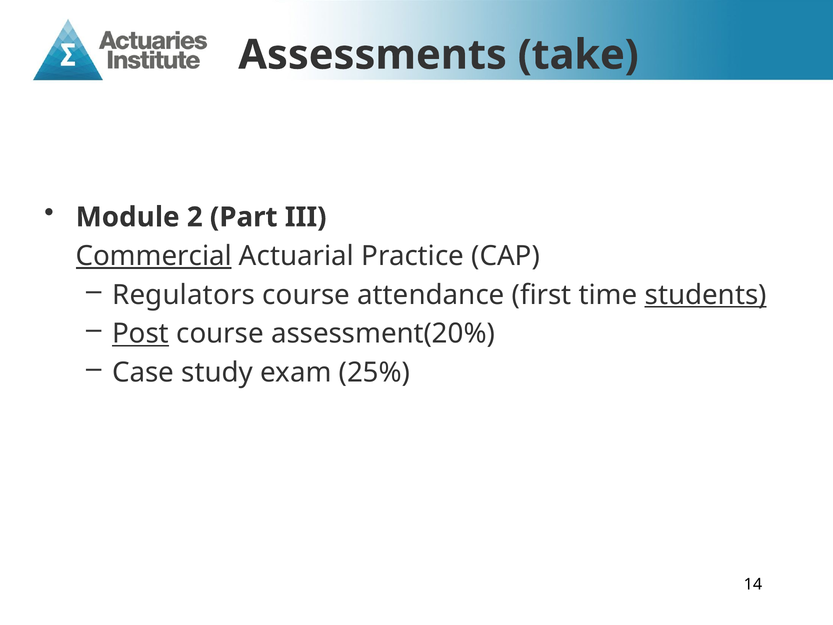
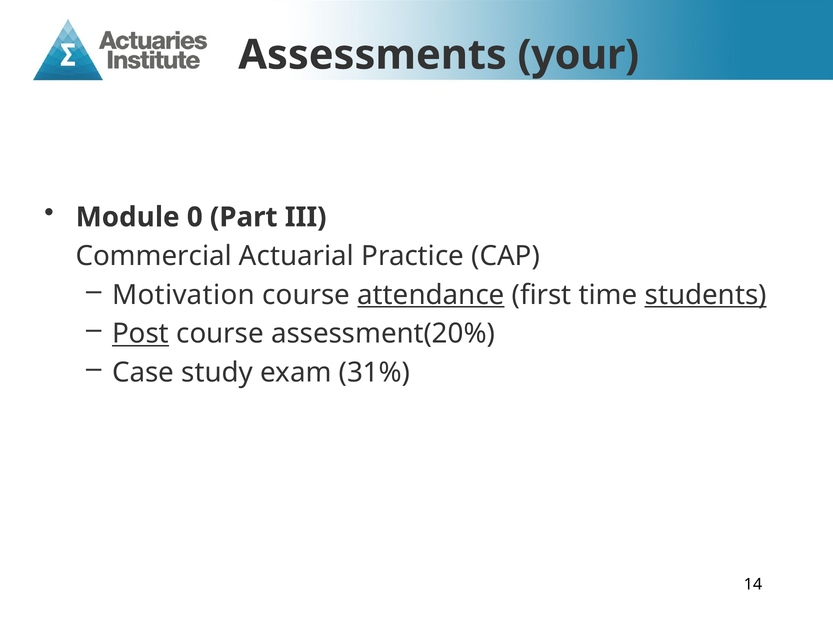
take: take -> your
2: 2 -> 0
Commercial underline: present -> none
Regulators: Regulators -> Motivation
attendance underline: none -> present
25%: 25% -> 31%
